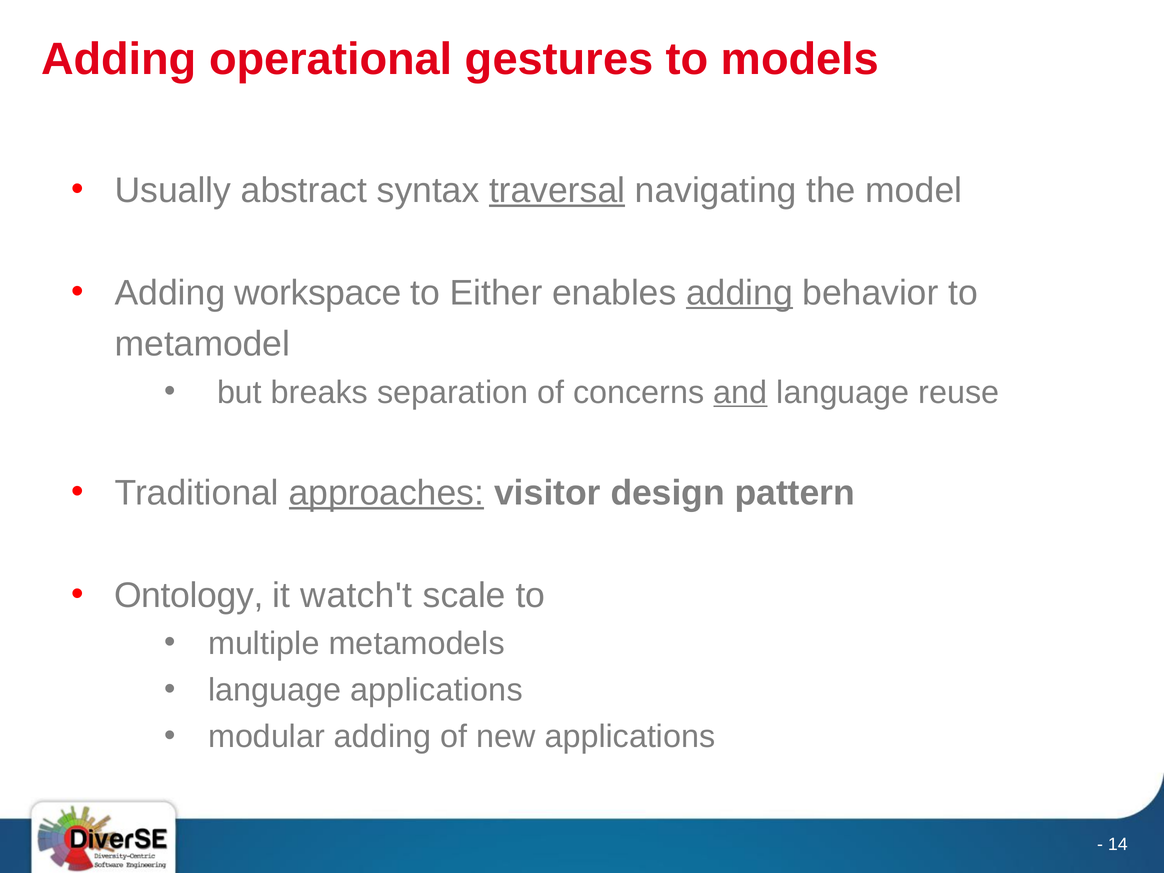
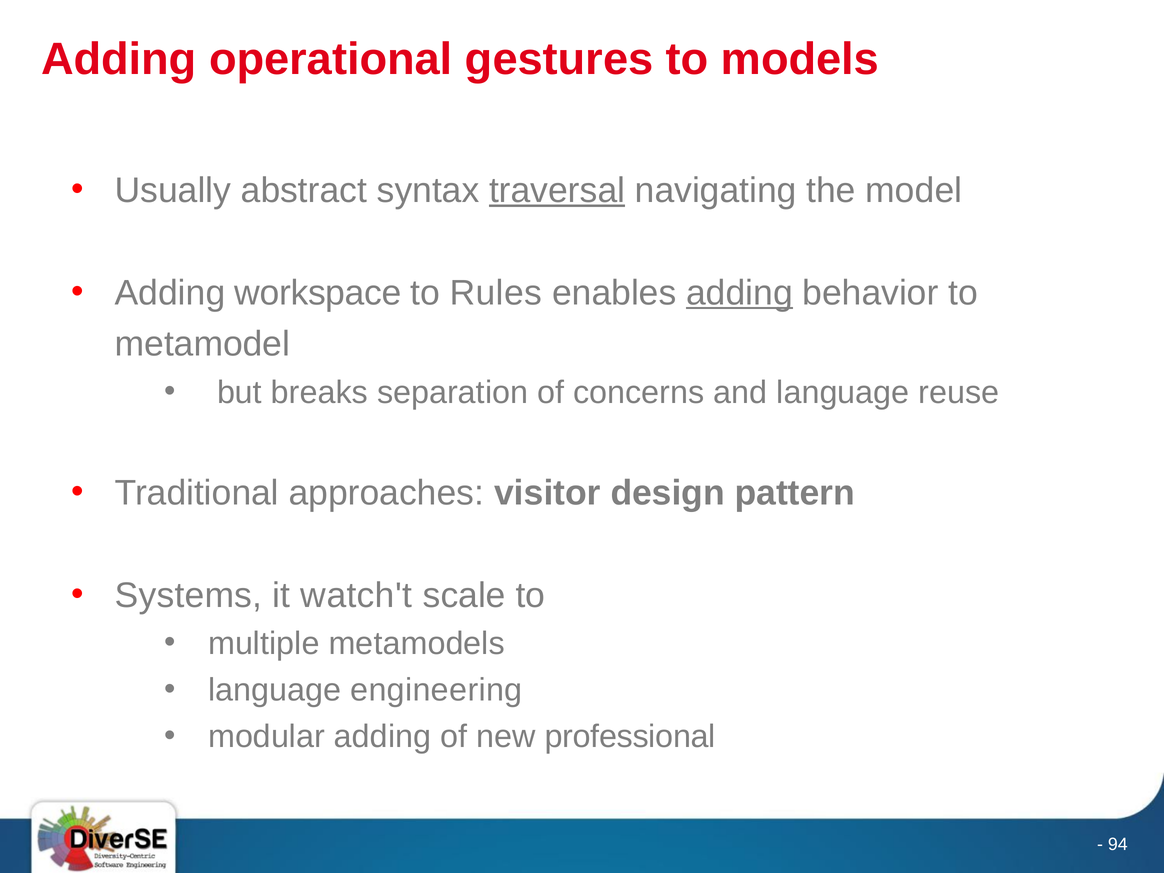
Either: Either -> Rules
and underline: present -> none
approaches underline: present -> none
Ontology: Ontology -> Systems
language applications: applications -> engineering
new applications: applications -> professional
14: 14 -> 94
